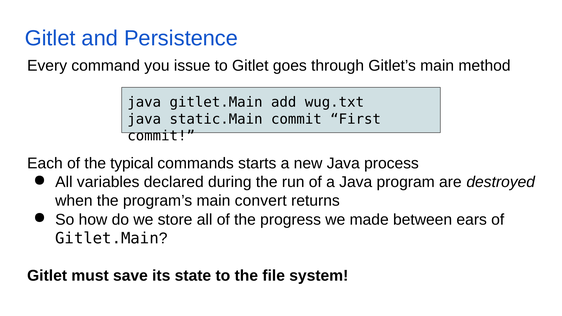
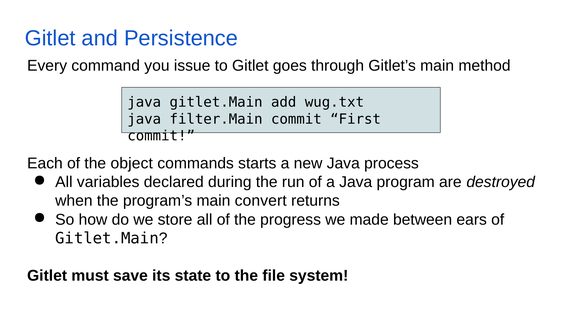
static.Main: static.Main -> filter.Main
typical: typical -> object
